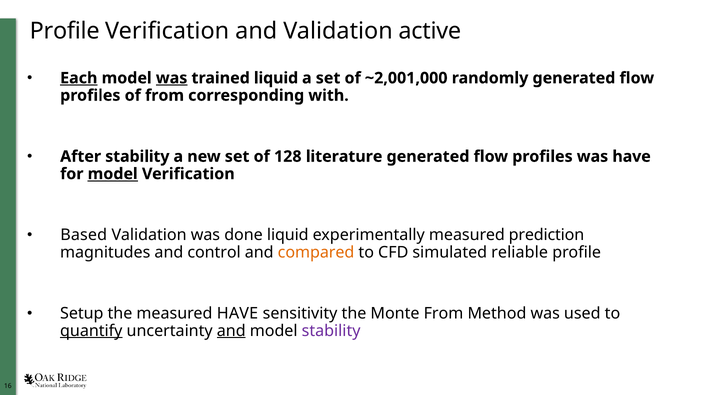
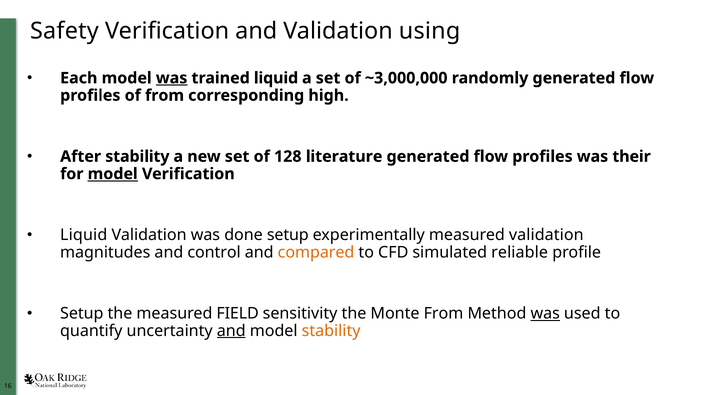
Profile at (65, 31): Profile -> Safety
active: active -> using
Each underline: present -> none
~2,001,000: ~2,001,000 -> ~3,000,000
with: with -> high
was have: have -> their
Based at (84, 235): Based -> Liquid
done liquid: liquid -> setup
measured prediction: prediction -> validation
measured HAVE: HAVE -> FIELD
was at (545, 313) underline: none -> present
quantify underline: present -> none
stability at (331, 331) colour: purple -> orange
